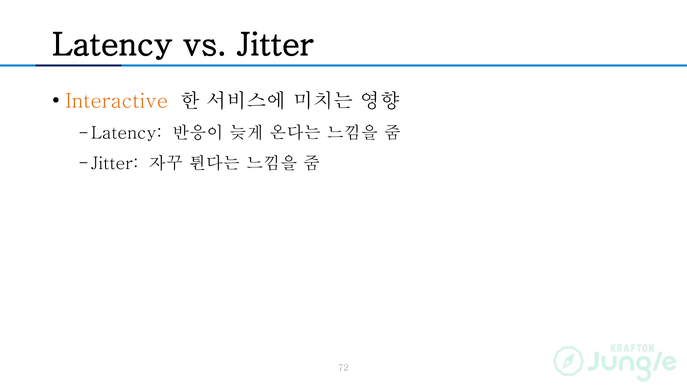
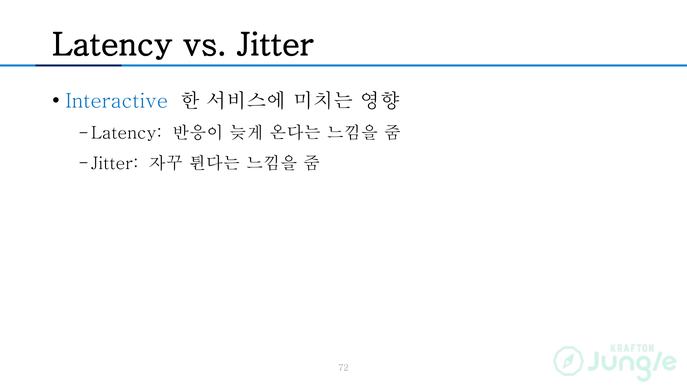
Interactive colour: orange -> blue
